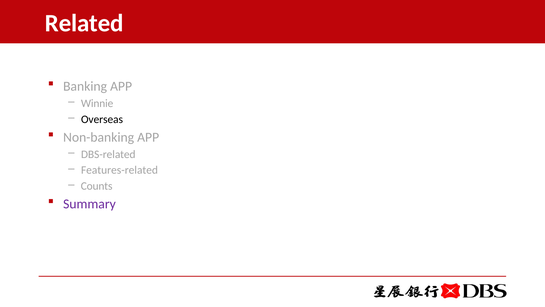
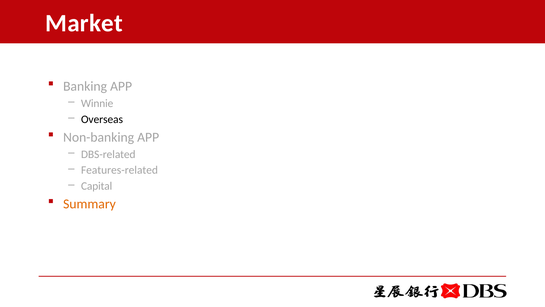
Related: Related -> Market
Counts: Counts -> Capital
Summary colour: purple -> orange
